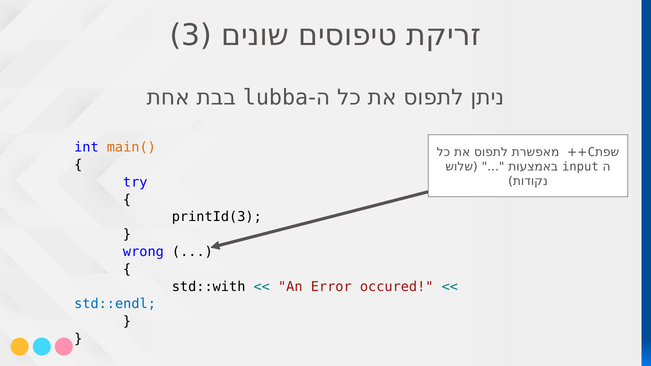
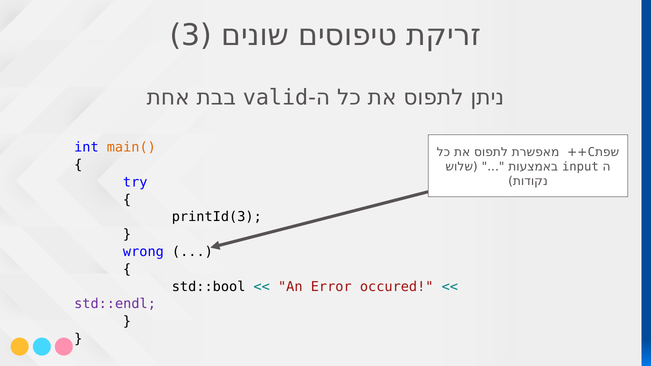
lubba: lubba -> valid
std::with: std::with -> std::bool
std::endl colour: blue -> purple
